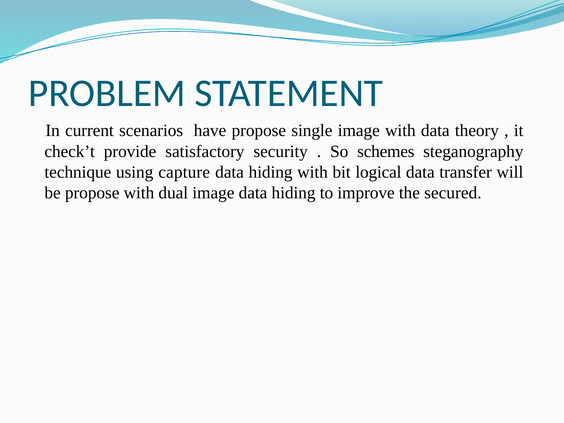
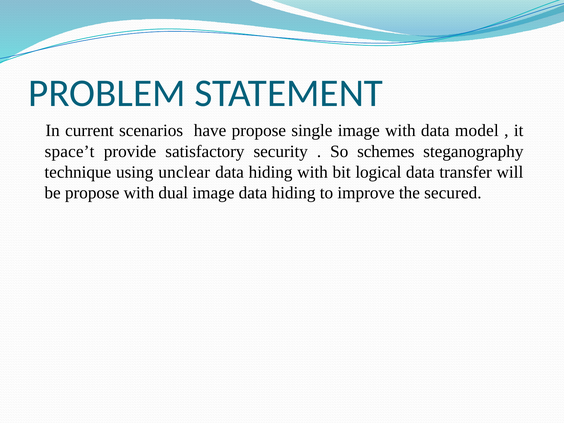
theory: theory -> model
check’t: check’t -> space’t
capture: capture -> unclear
